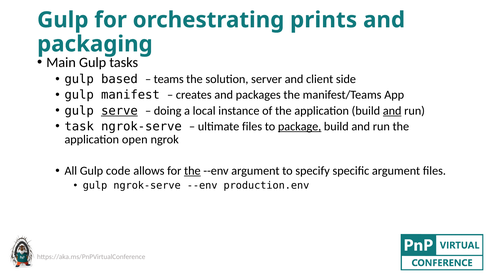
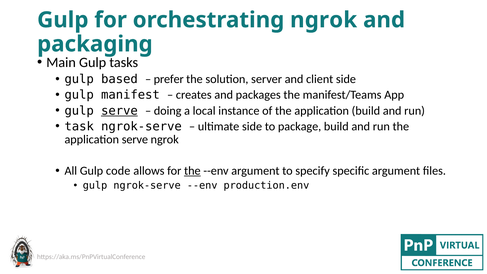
orchestrating prints: prints -> ngrok
teams: teams -> prefer
and at (392, 111) underline: present -> none
ultimate files: files -> side
package underline: present -> none
application open: open -> serve
